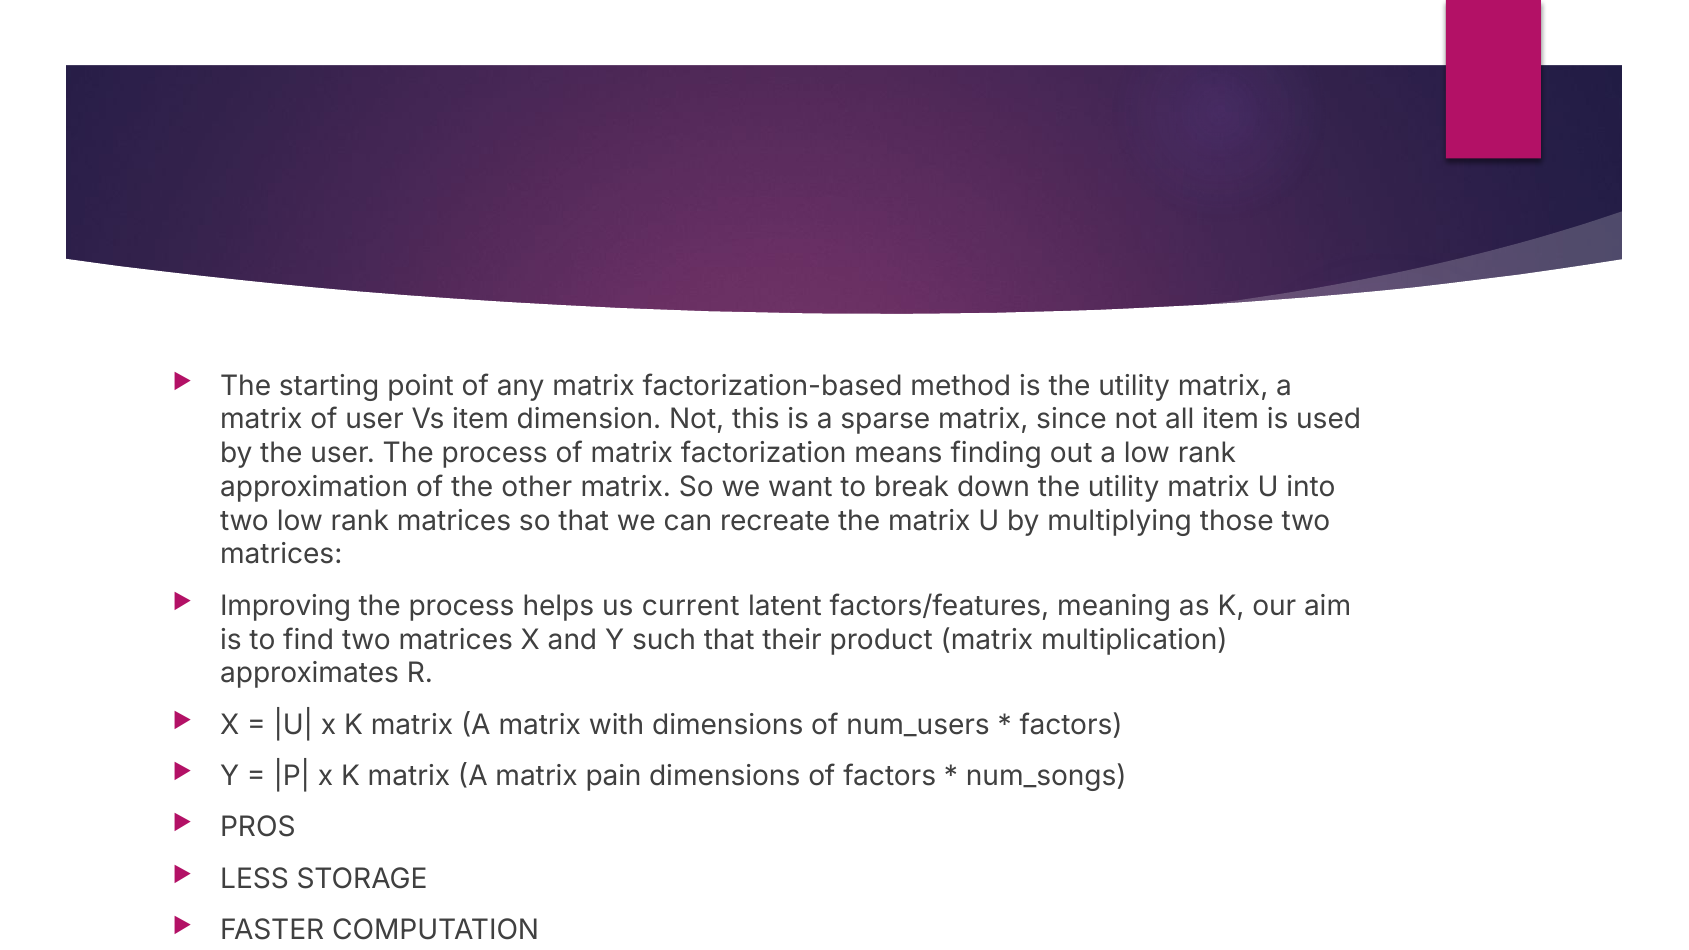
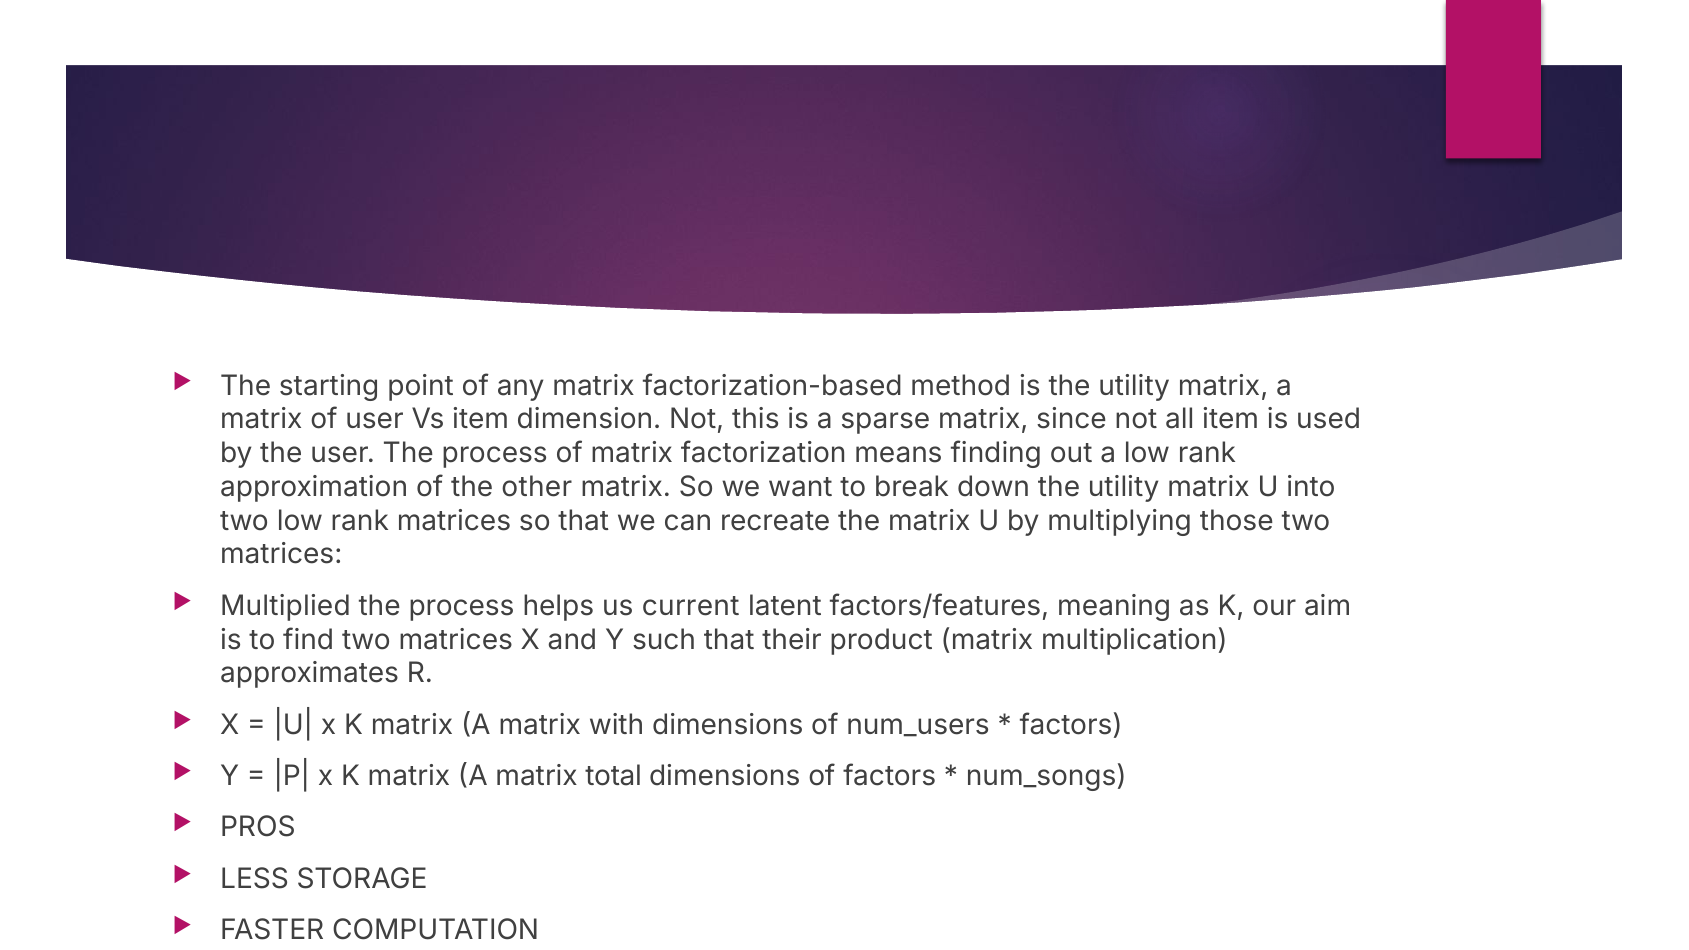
Improving: Improving -> Multiplied
pain: pain -> total
